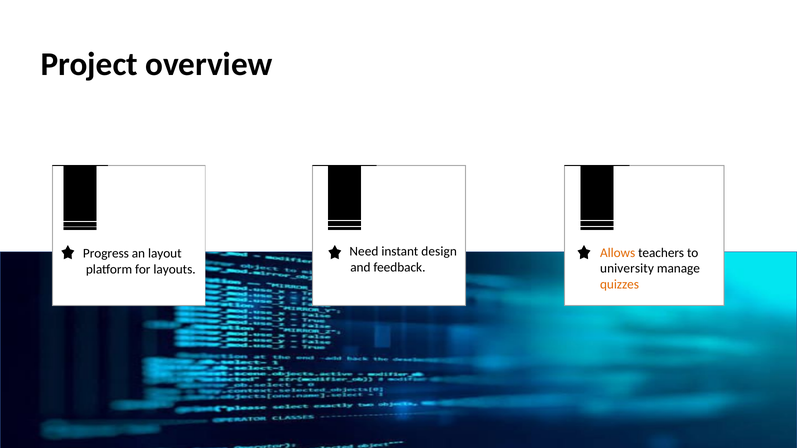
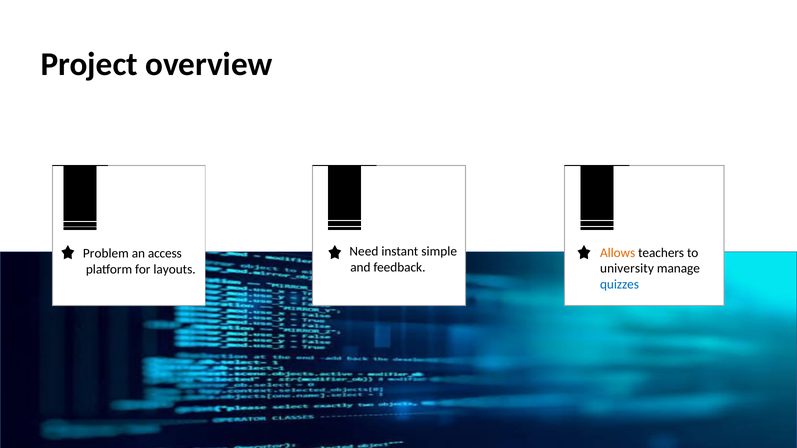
design: design -> simple
Progress: Progress -> Problem
layout: layout -> access
quizzes colour: orange -> blue
